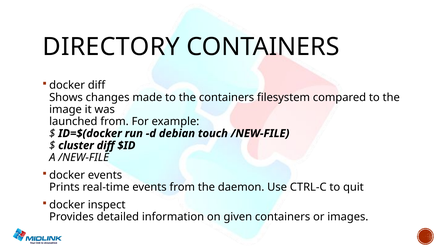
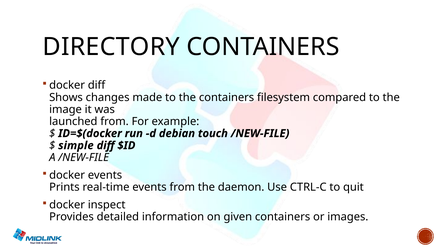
cluster: cluster -> simple
